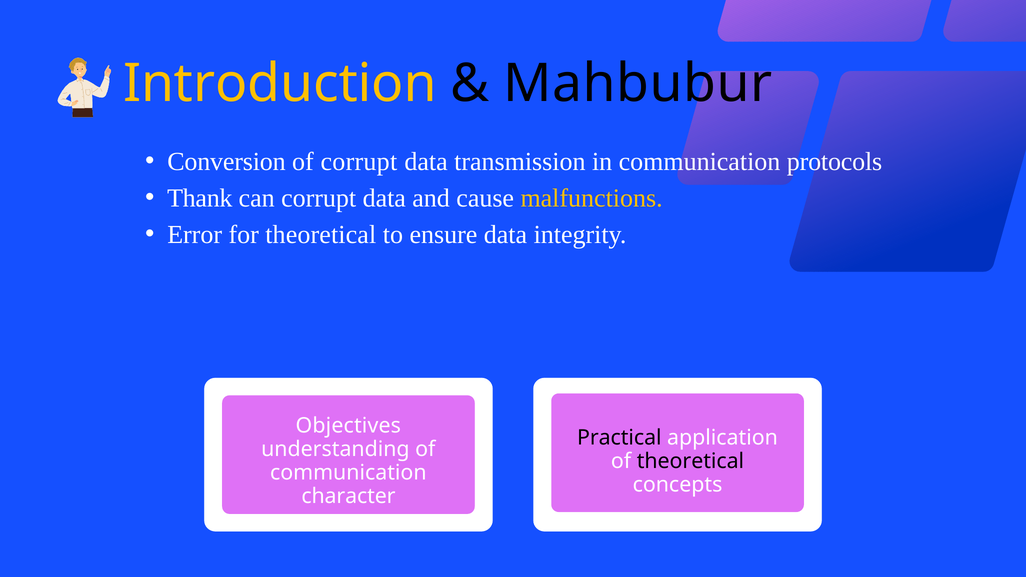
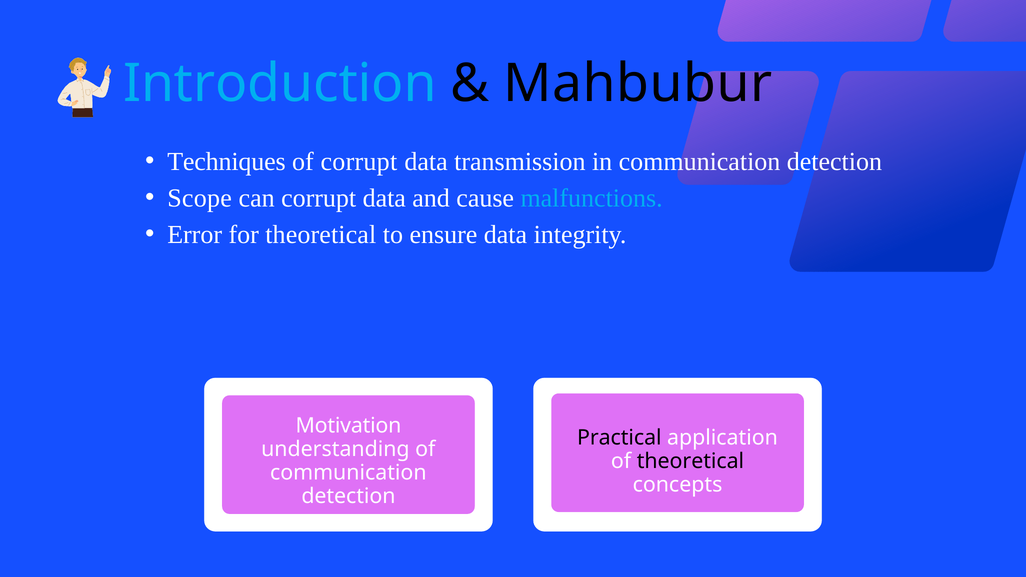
Introduction colour: yellow -> light blue
Conversion: Conversion -> Techniques
in communication protocols: protocols -> detection
Thank: Thank -> Scope
malfunctions colour: yellow -> light blue
Objectives: Objectives -> Motivation
character at (348, 496): character -> detection
